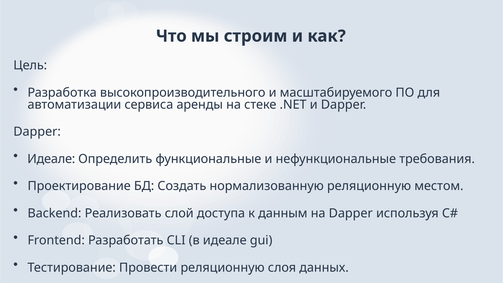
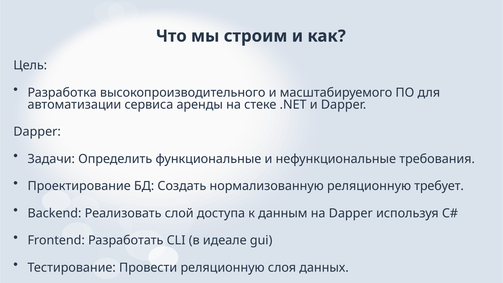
Идеале at (51, 159): Идеале -> Задачи
местом: местом -> требует
